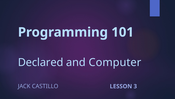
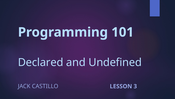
Computer: Computer -> Undefined
